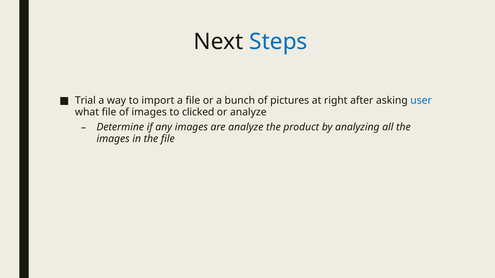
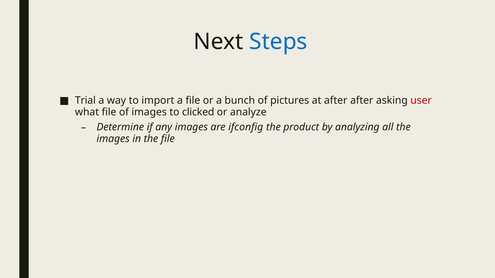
at right: right -> after
user colour: blue -> red
are analyze: analyze -> ifconfig
